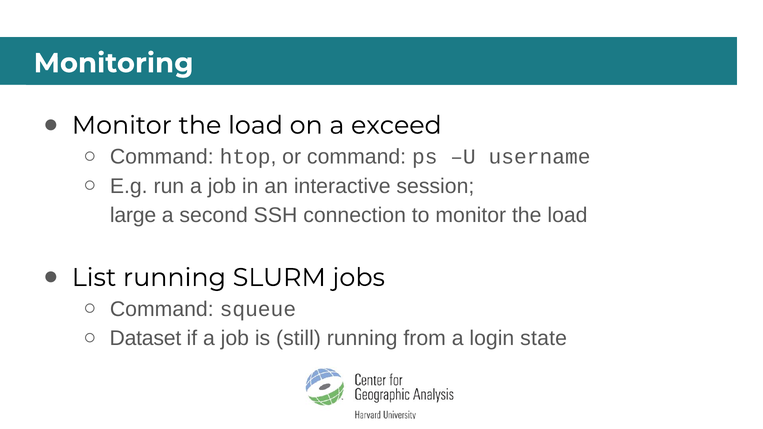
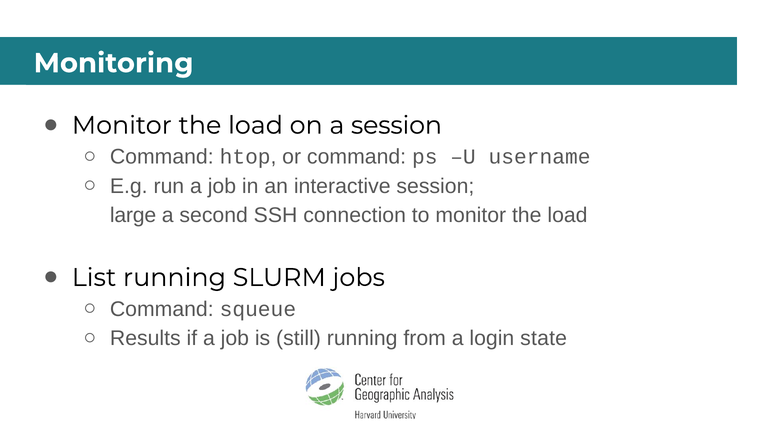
a exceed: exceed -> session
Dataset: Dataset -> Results
